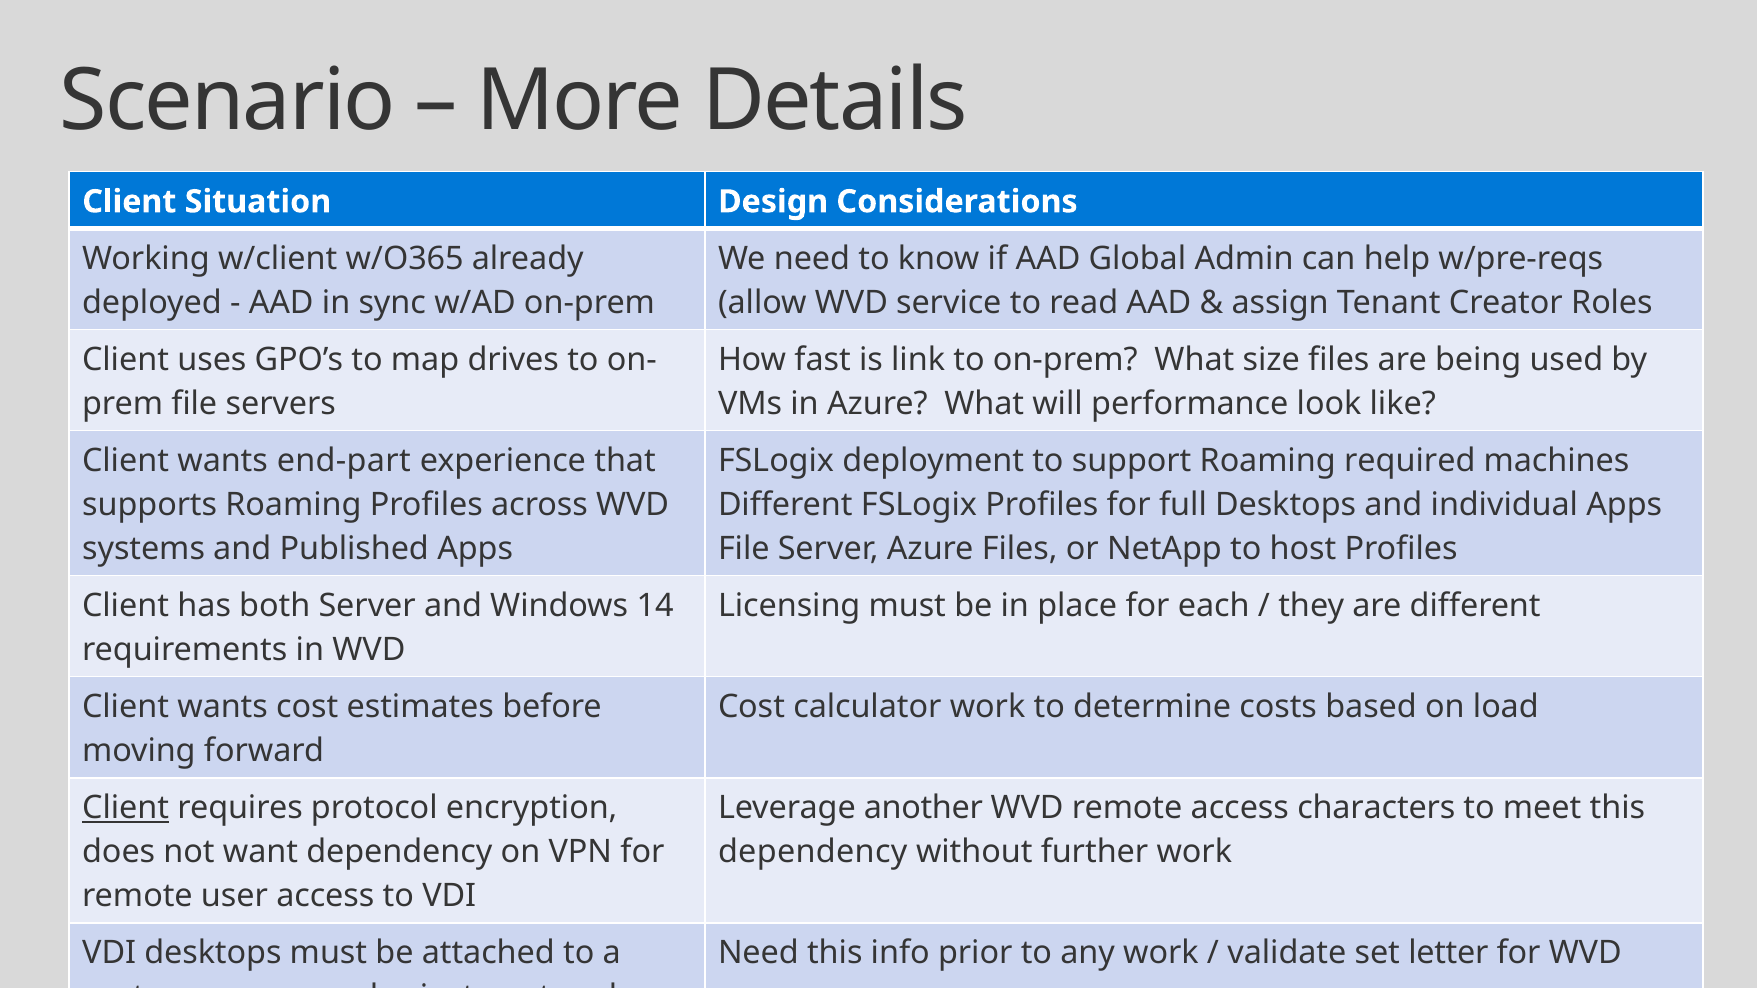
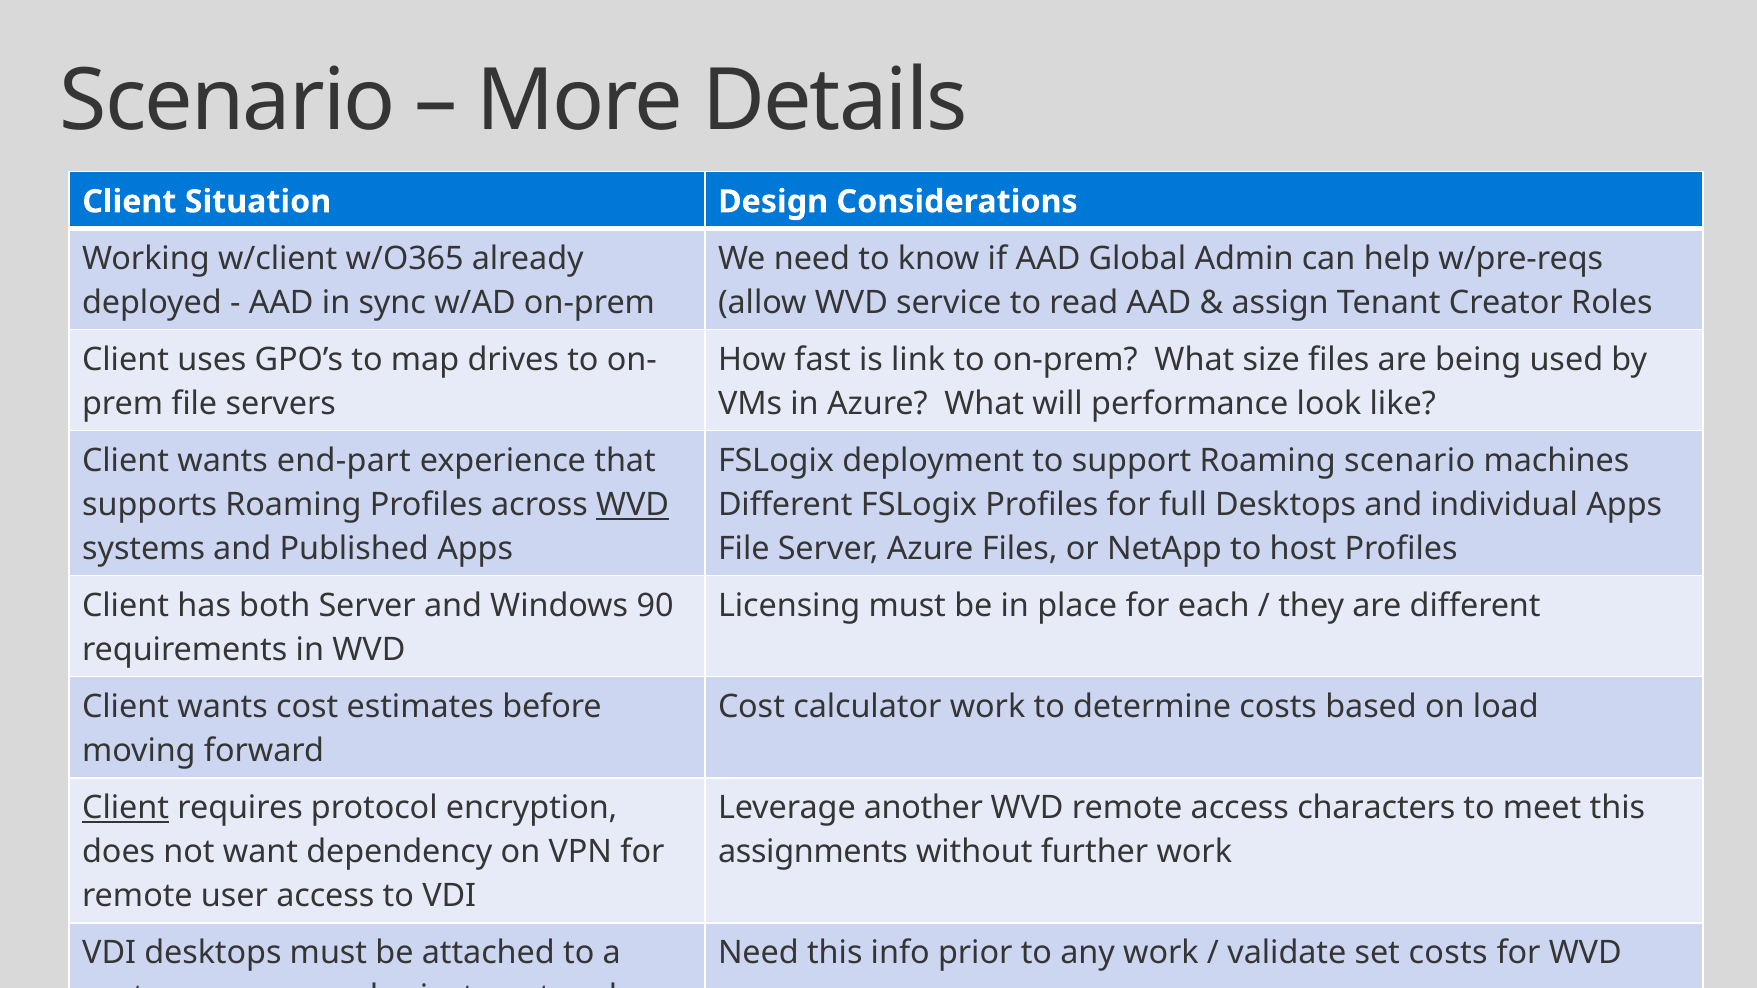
Roaming required: required -> scenario
WVD at (633, 505) underline: none -> present
14: 14 -> 90
dependency at (813, 852): dependency -> assignments
set letter: letter -> costs
